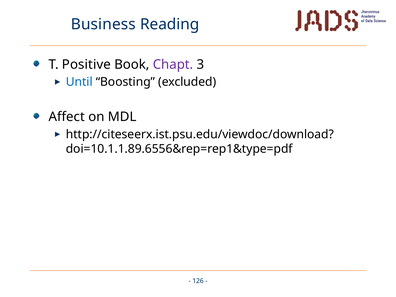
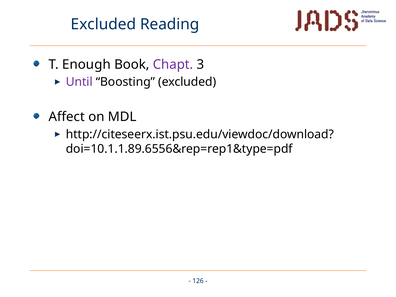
Business at (103, 24): Business -> Excluded
Positive: Positive -> Enough
Until colour: blue -> purple
